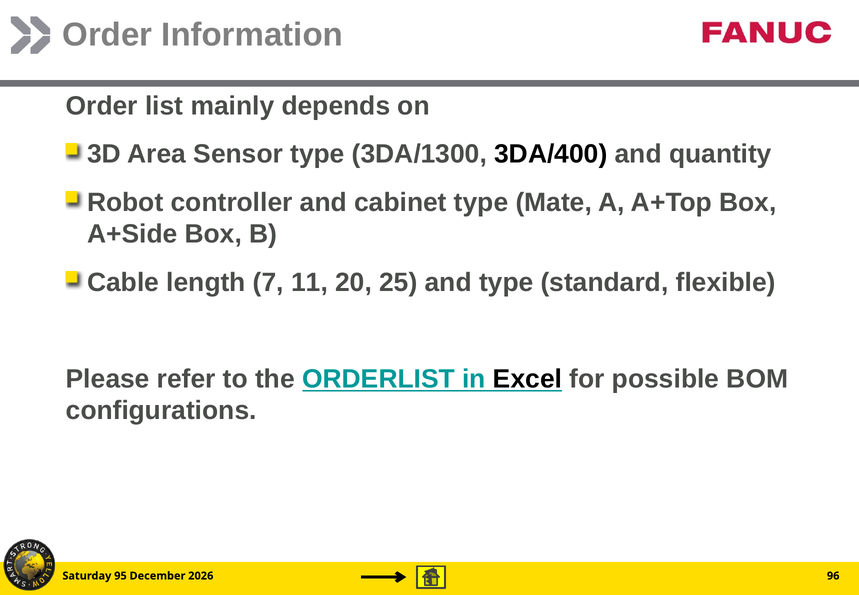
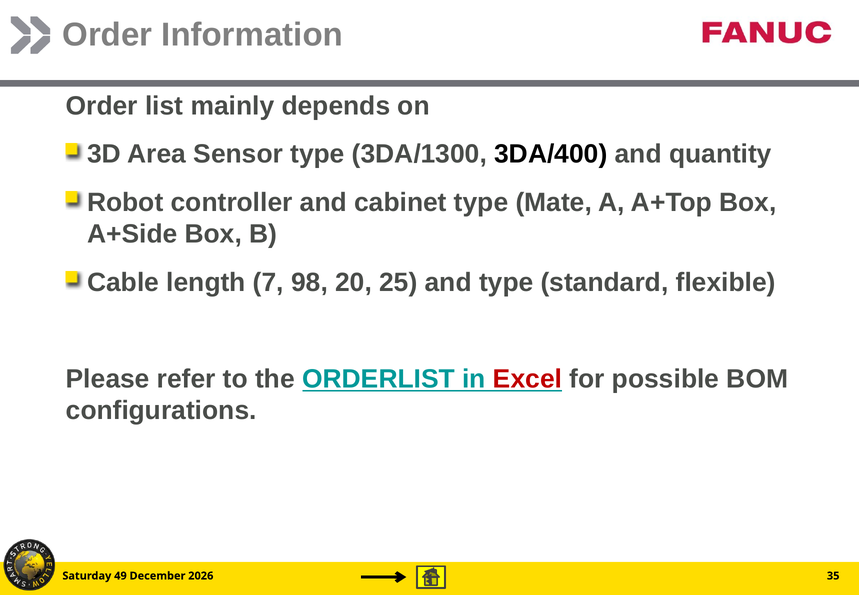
11: 11 -> 98
Excel colour: black -> red
95: 95 -> 49
96: 96 -> 35
